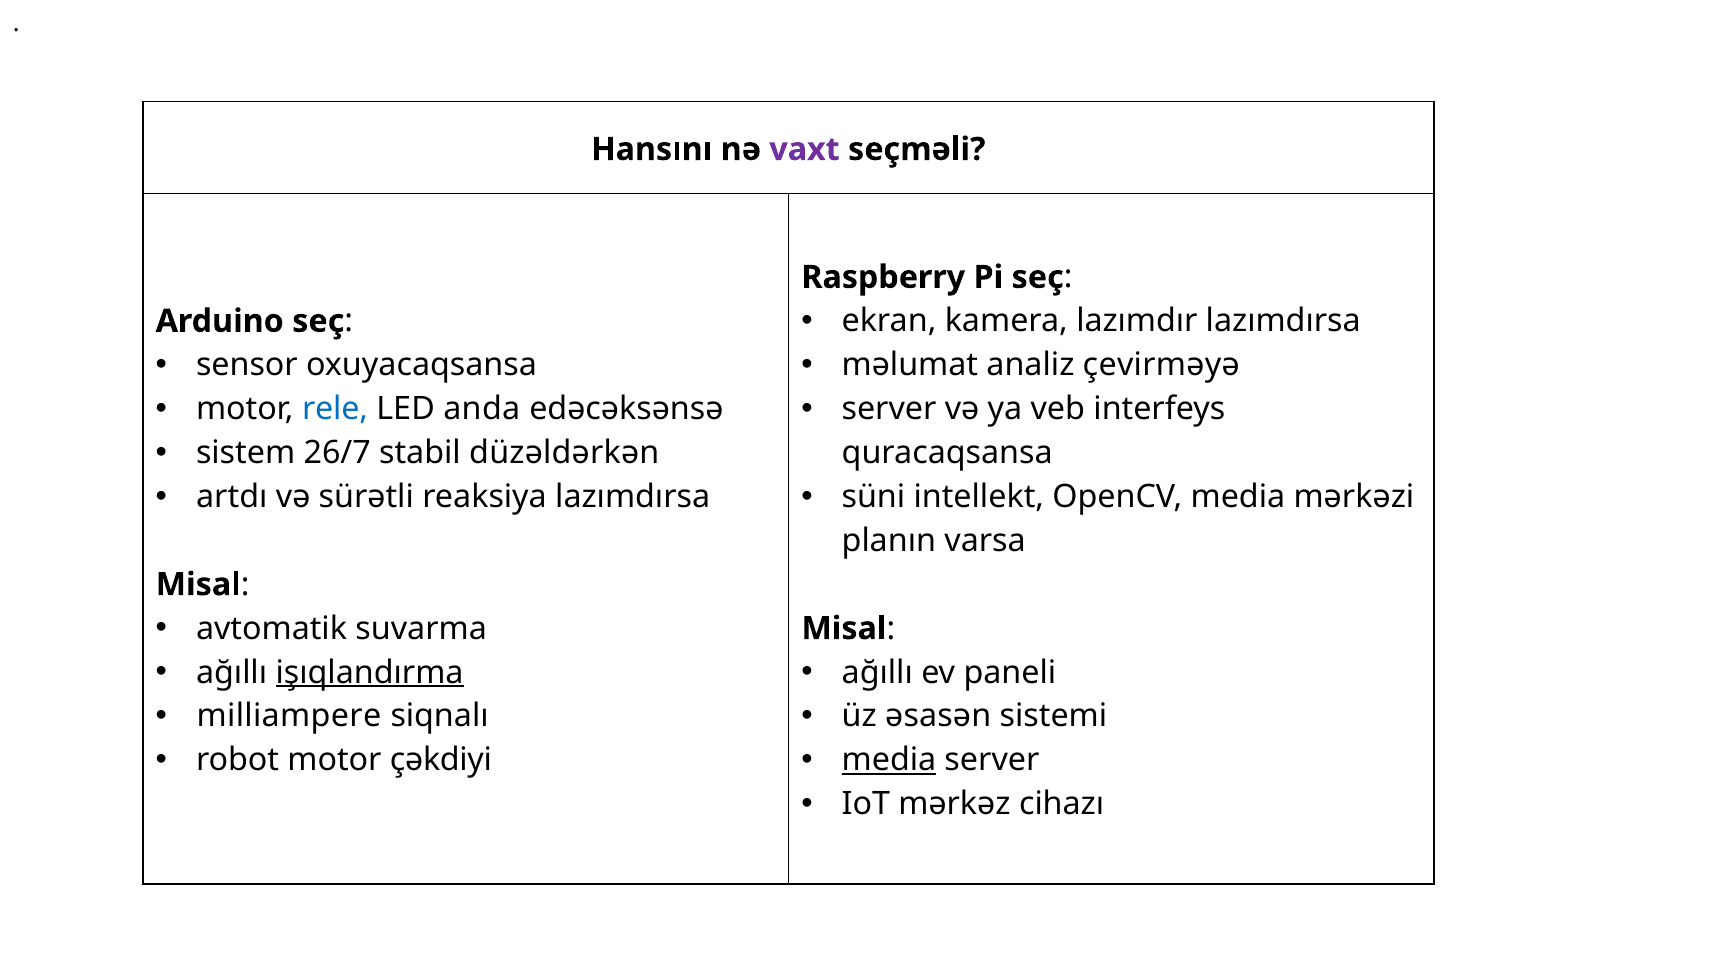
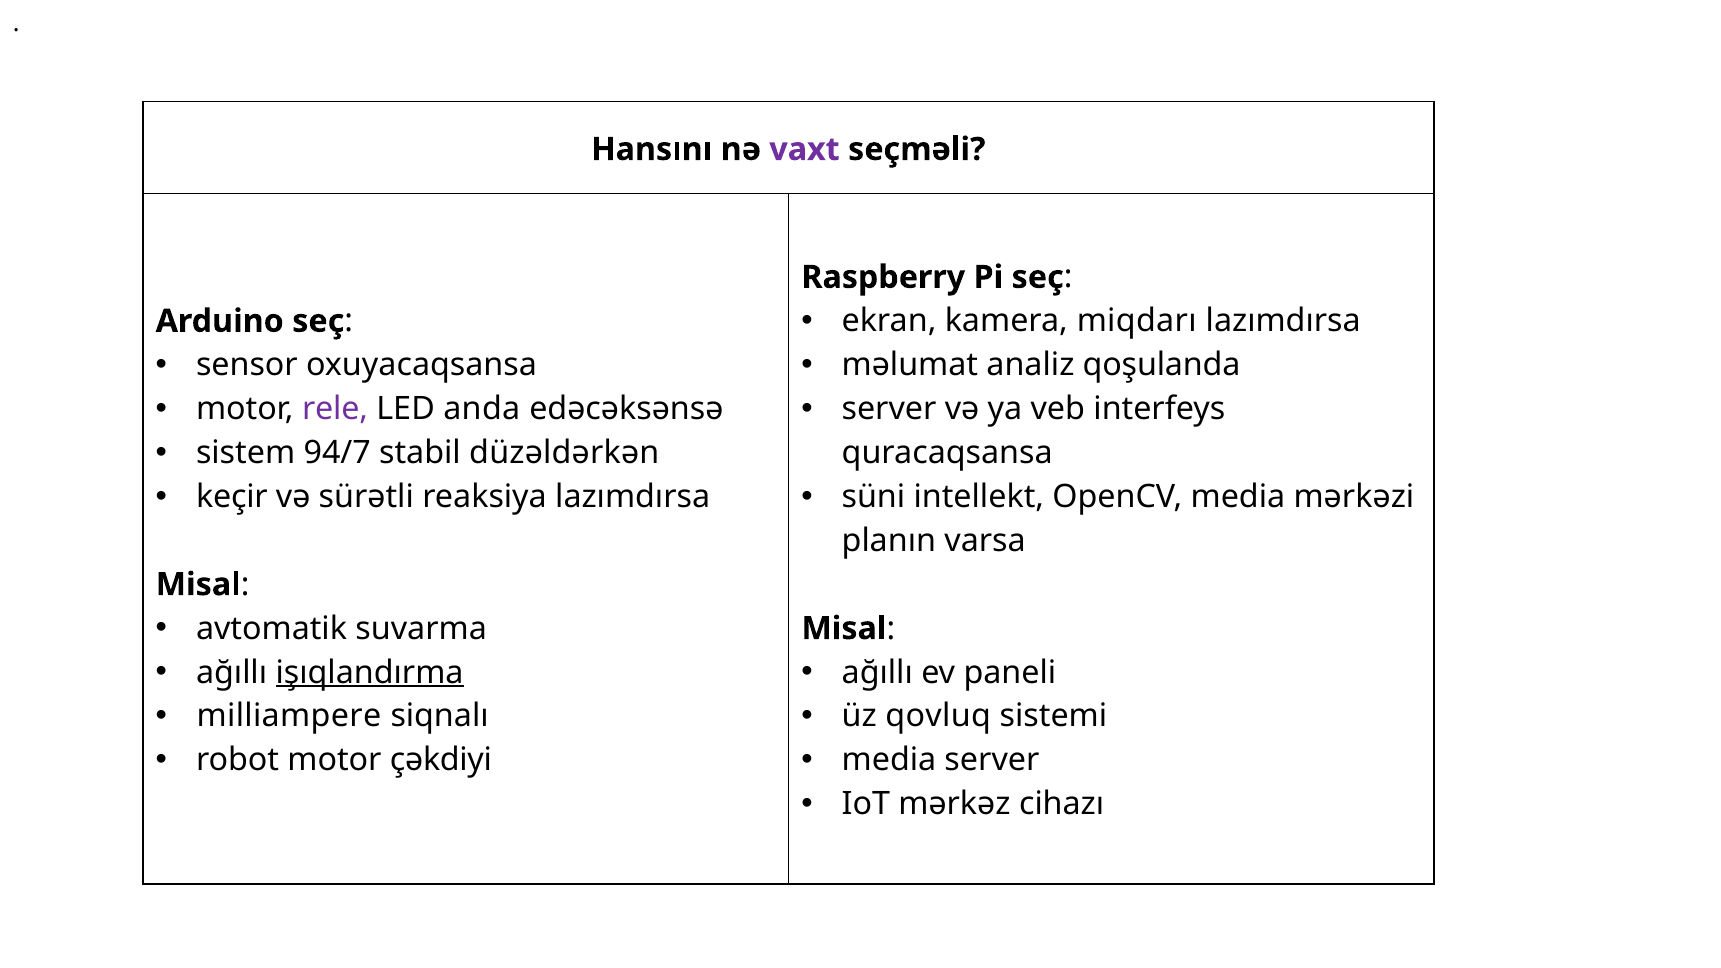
lazımdır: lazımdır -> miqdarı
çevirməyə: çevirməyə -> qoşulanda
rele colour: blue -> purple
26/7: 26/7 -> 94/7
artdı: artdı -> keçir
əsasən: əsasən -> qovluq
media at (889, 760) underline: present -> none
